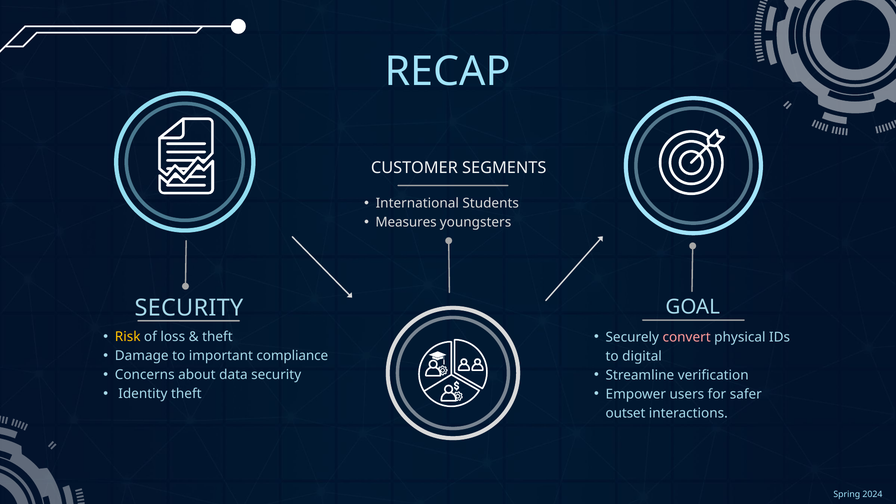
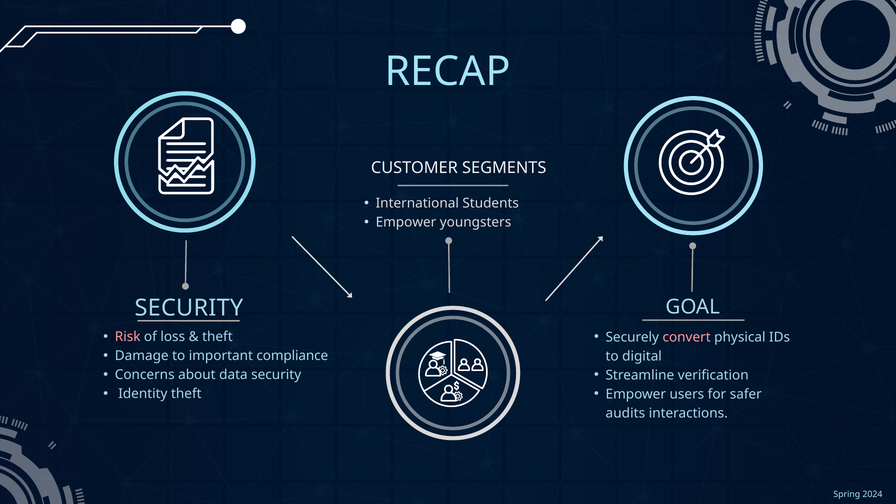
Measures at (406, 222): Measures -> Empower
Risk colour: yellow -> pink
outset: outset -> audits
